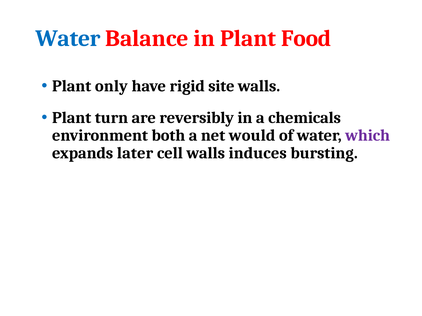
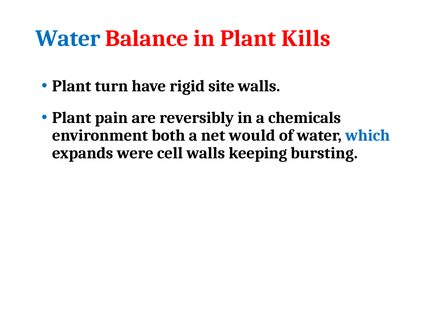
Food: Food -> Kills
only: only -> turn
turn: turn -> pain
which colour: purple -> blue
later: later -> were
induces: induces -> keeping
